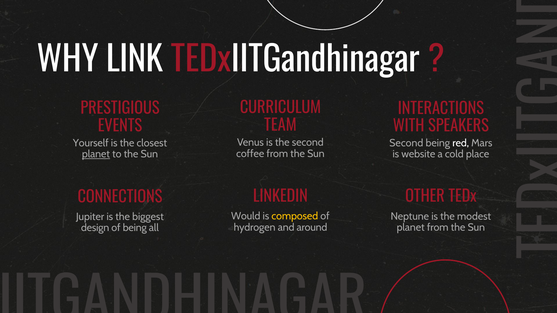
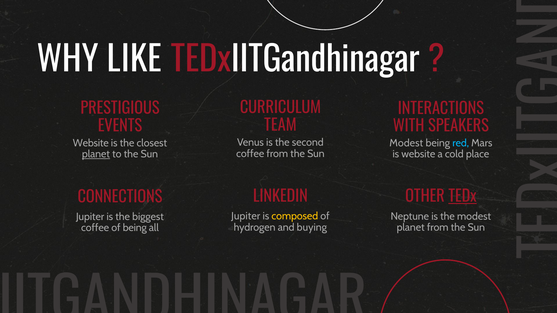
LINK: LINK -> LIKE
Yourself at (91, 143): Yourself -> Website
Second at (406, 143): Second -> Modest
red colour: white -> light blue
TEDx underline: none -> present
Would at (246, 216): Would -> Jupiter
around: around -> buying
design at (95, 228): design -> coffee
